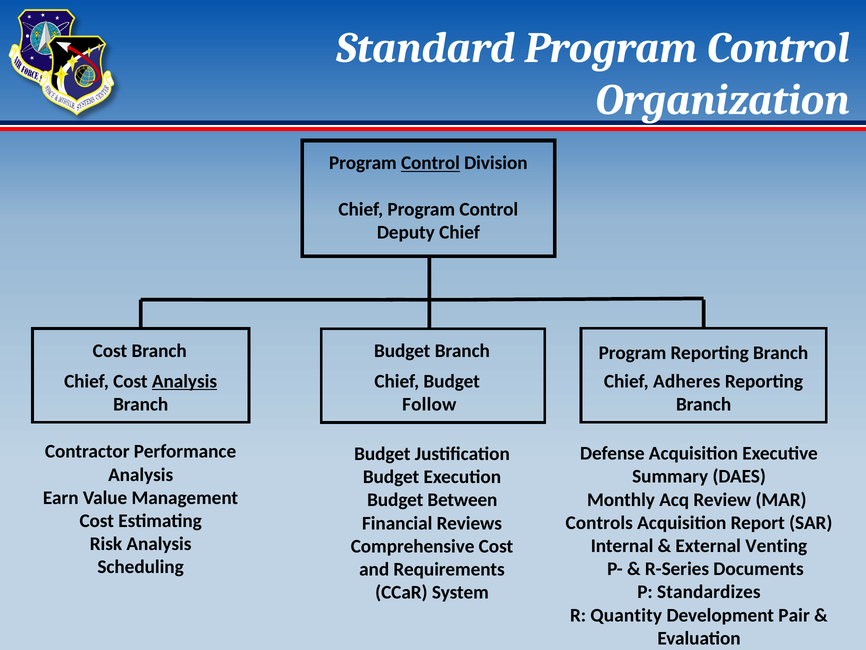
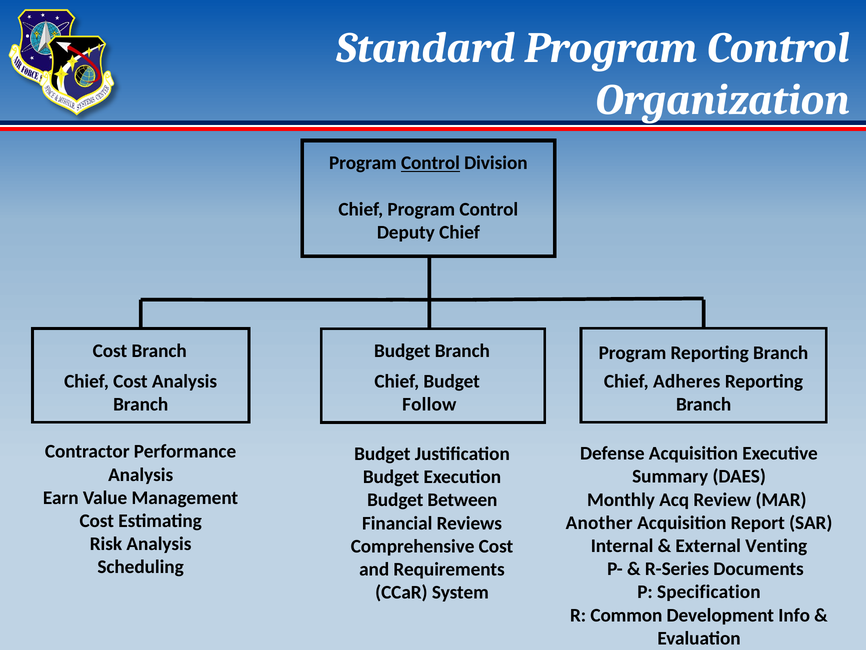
Analysis at (184, 381) underline: present -> none
Controls: Controls -> Another
Standardizes: Standardizes -> Specification
Quantity: Quantity -> Common
Pair: Pair -> Info
